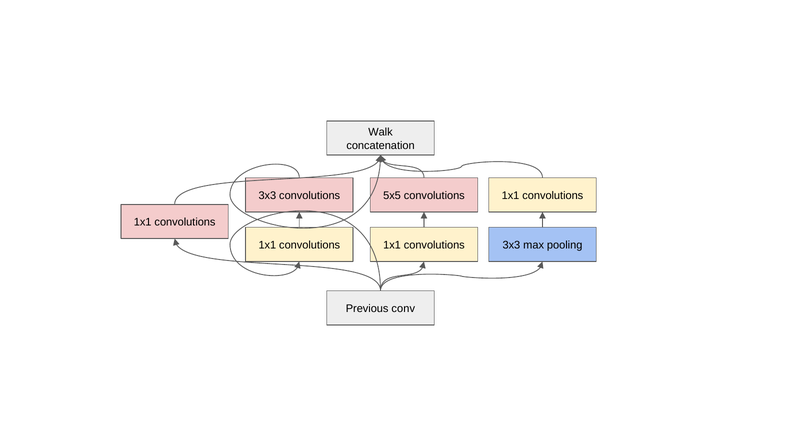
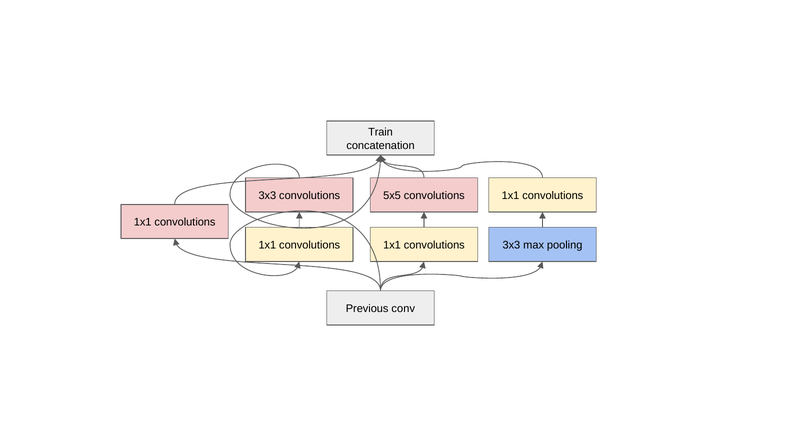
Walk: Walk -> Train
